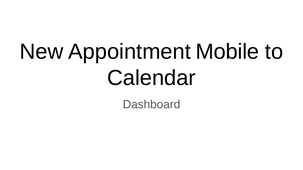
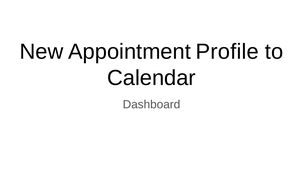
Mobile: Mobile -> Profile
